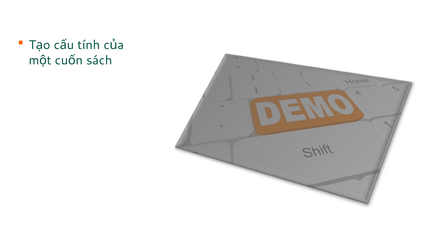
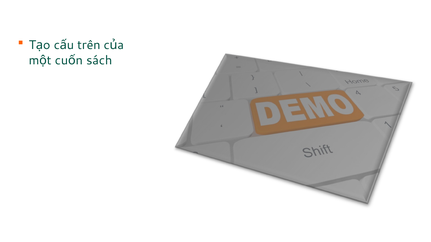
tính: tính -> trên
